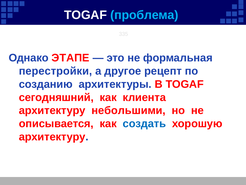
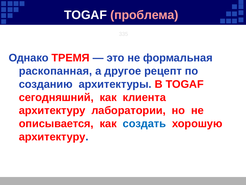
проблема colour: light blue -> pink
ЭТАПЕ: ЭТАПЕ -> ТРЕМЯ
перестройки: перестройки -> раскопанная
небольшими: небольшими -> лаборатории
